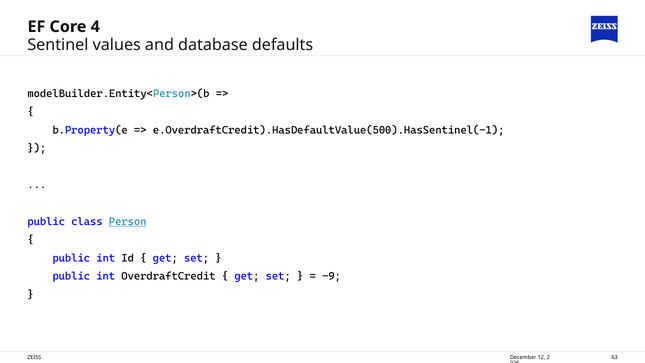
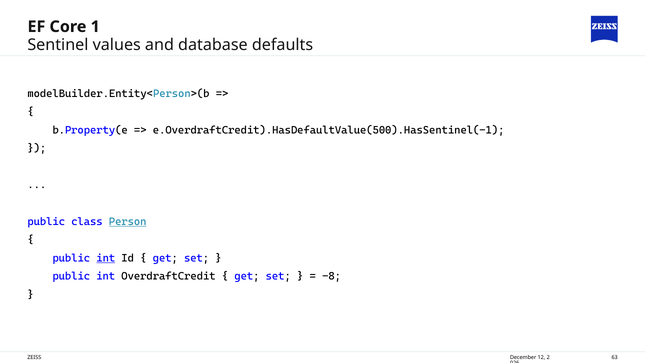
4: 4 -> 1
int at (106, 258) underline: none -> present
-9: -9 -> -8
